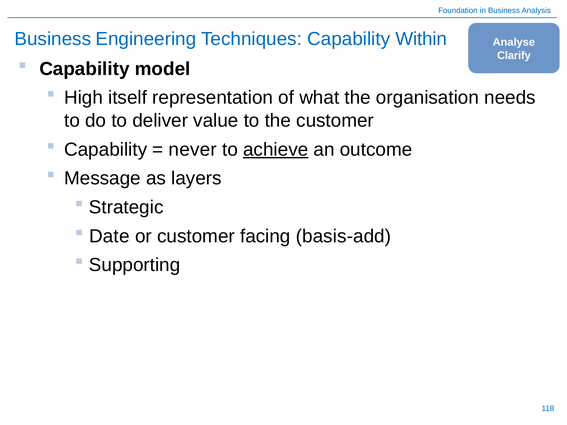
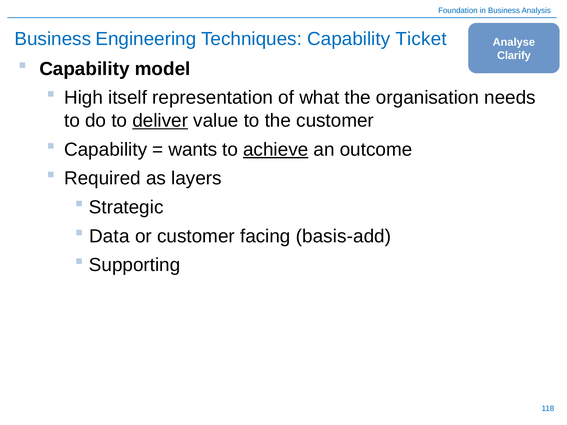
Within: Within -> Ticket
deliver underline: none -> present
never: never -> wants
Message: Message -> Required
Date: Date -> Data
